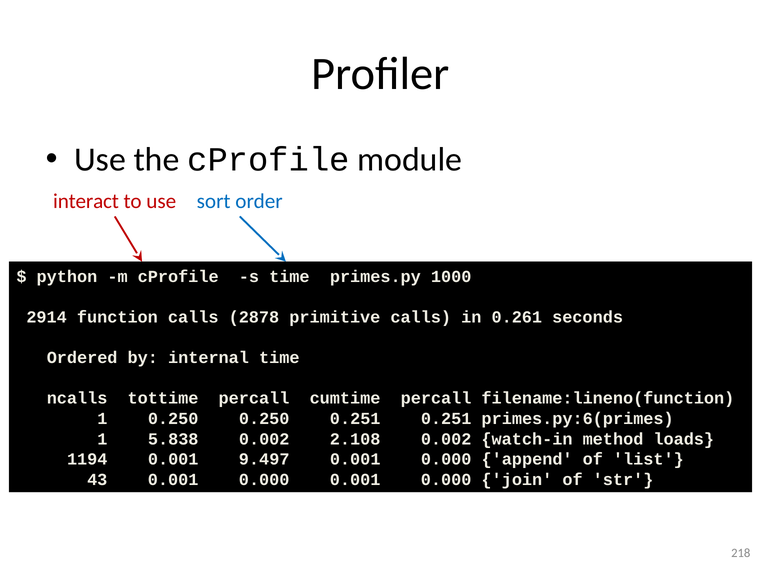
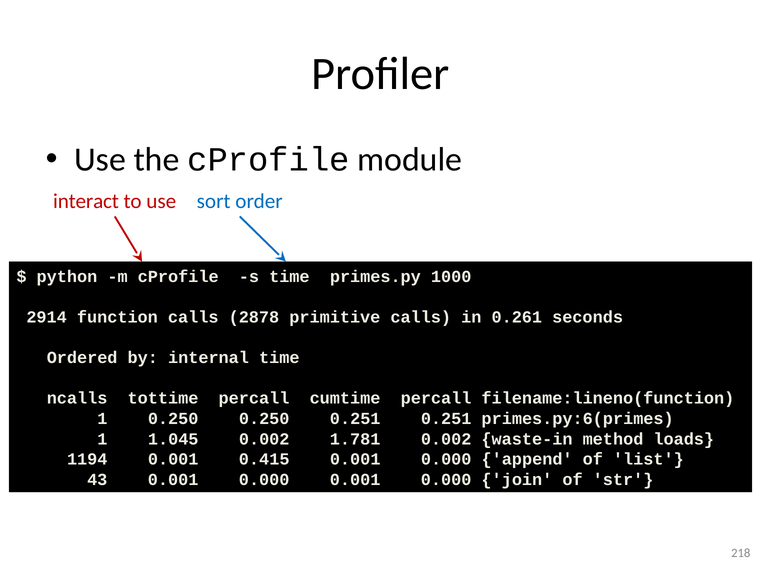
5.838: 5.838 -> 1.045
2.108: 2.108 -> 1.781
watch-in: watch-in -> waste-in
9.497: 9.497 -> 0.415
